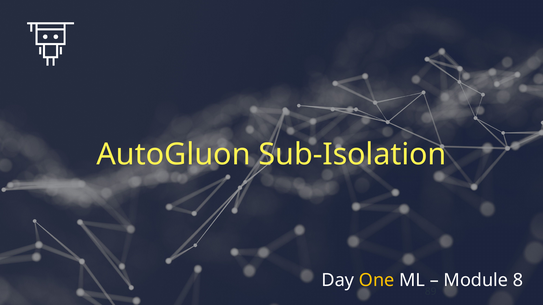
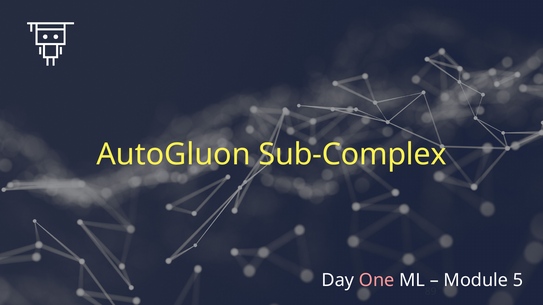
Sub-Isolation: Sub-Isolation -> Sub-Complex
One colour: yellow -> pink
8: 8 -> 5
